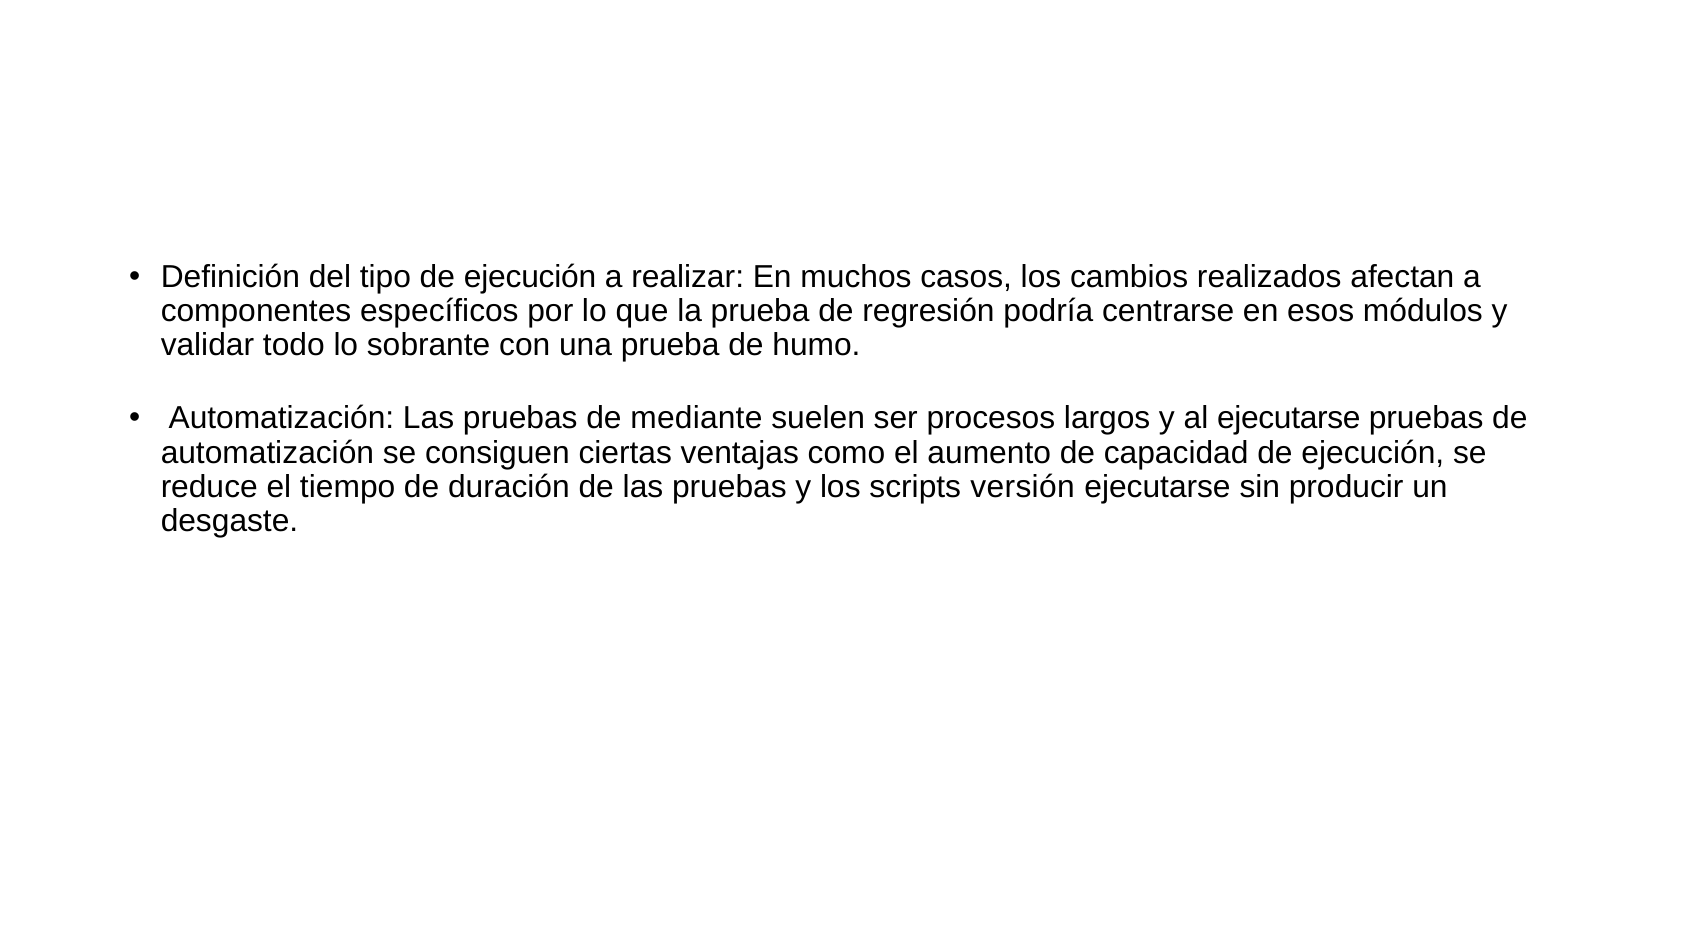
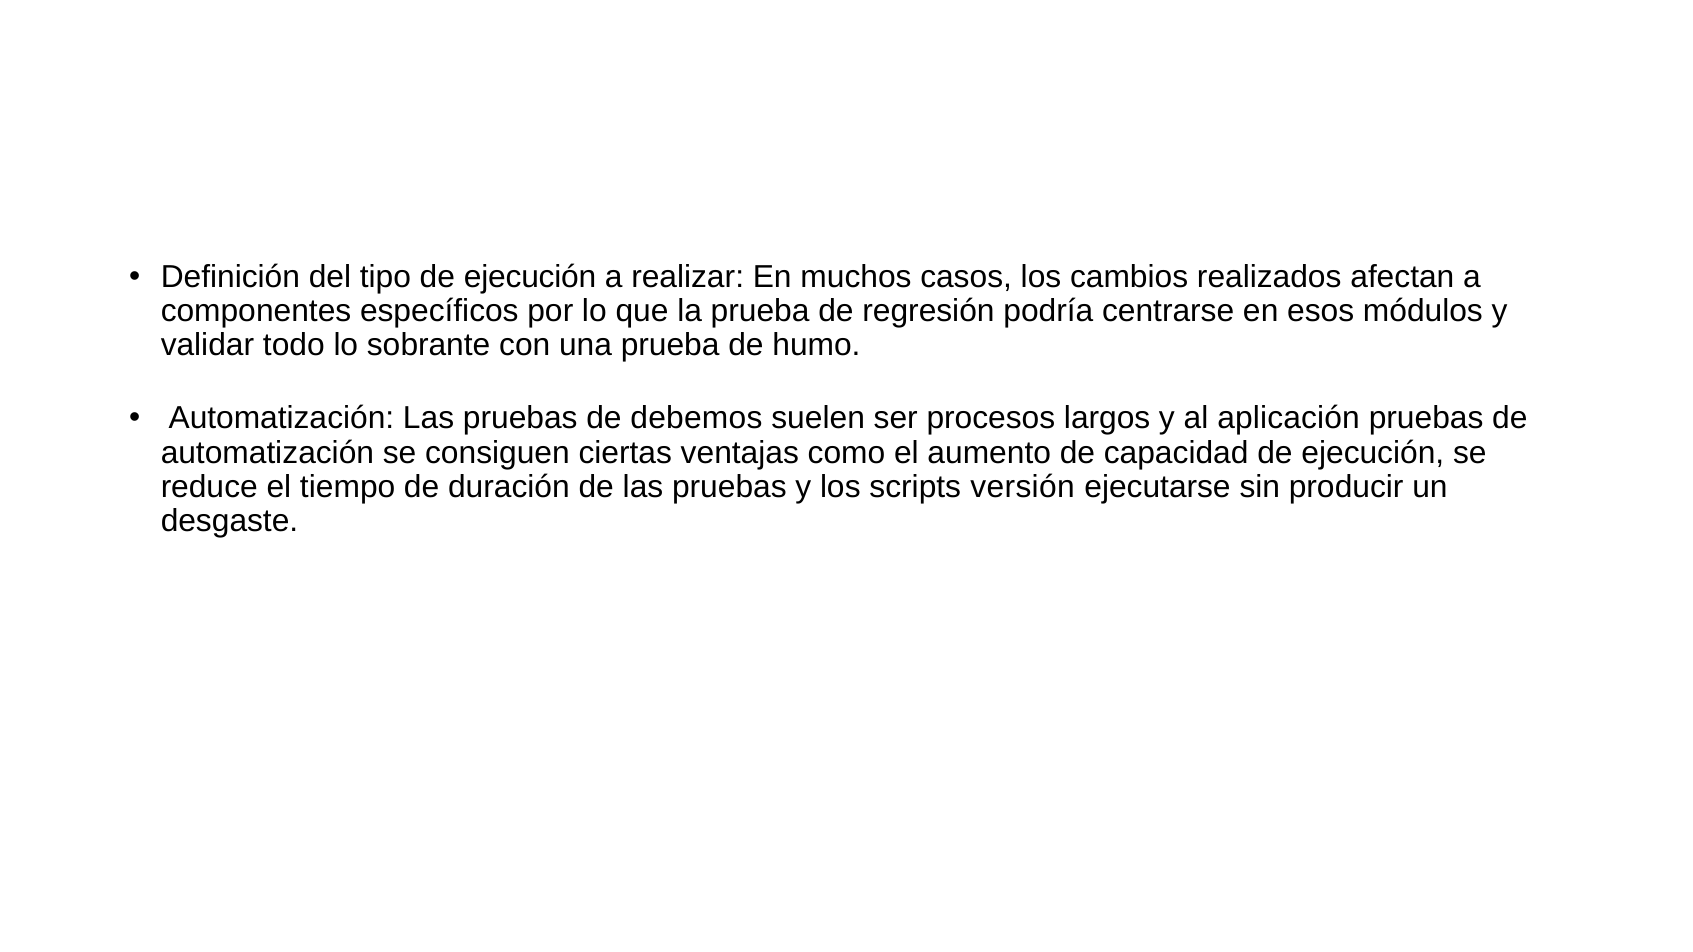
mediante: mediante -> debemos
al ejecutarse: ejecutarse -> aplicación
